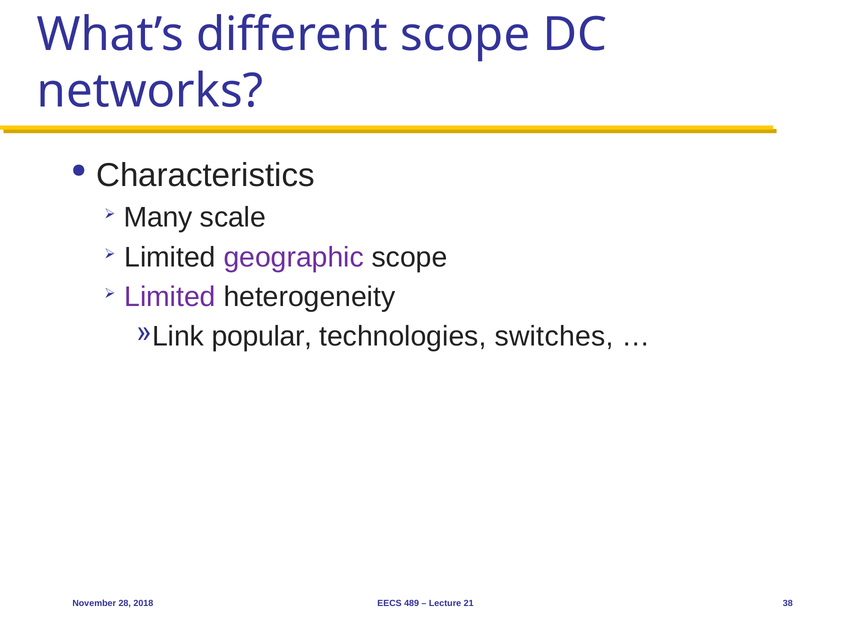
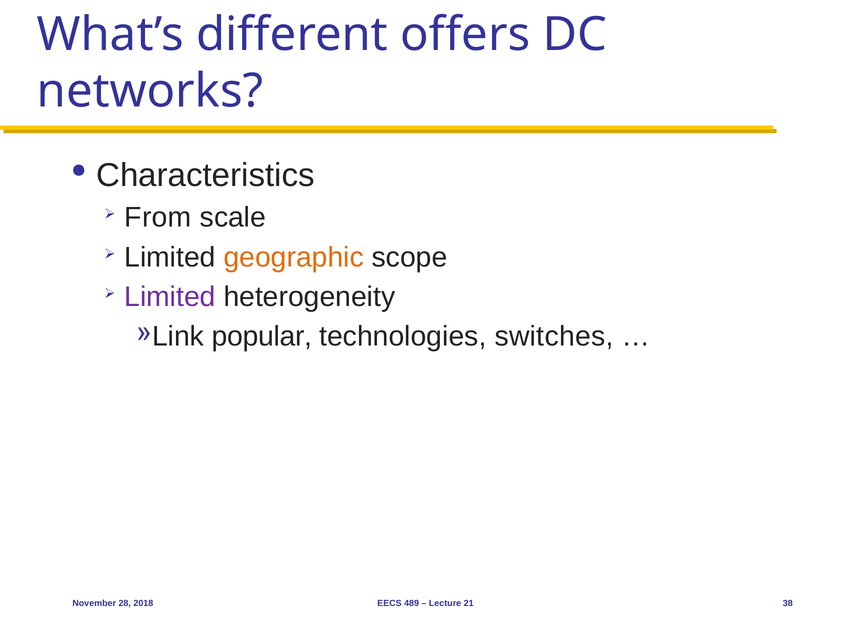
different scope: scope -> offers
Many: Many -> From
geographic colour: purple -> orange
